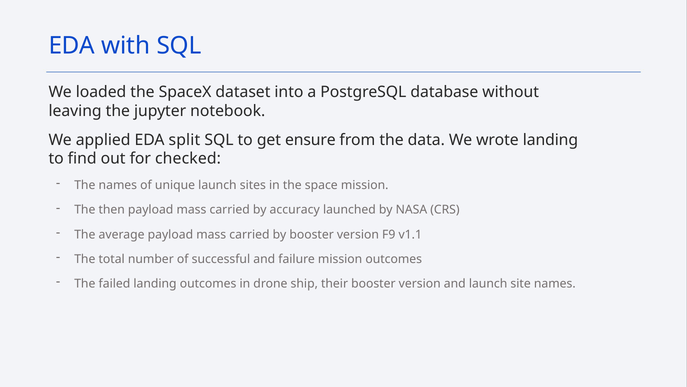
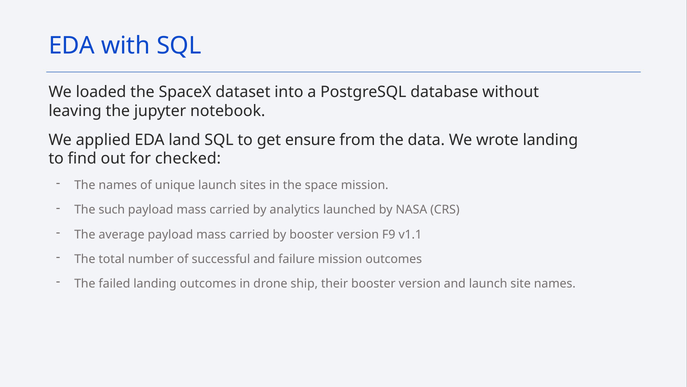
split: split -> land
then: then -> such
accuracy: accuracy -> analytics
